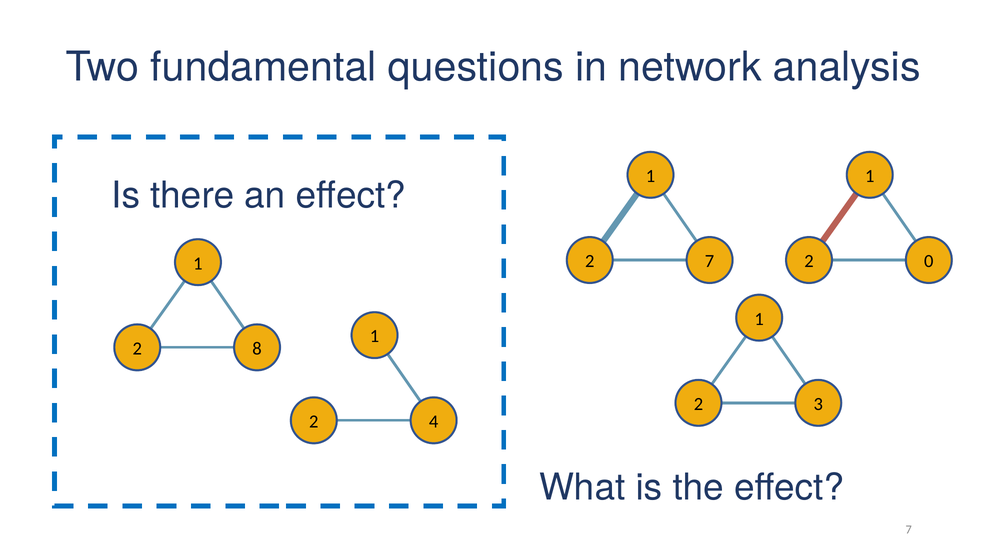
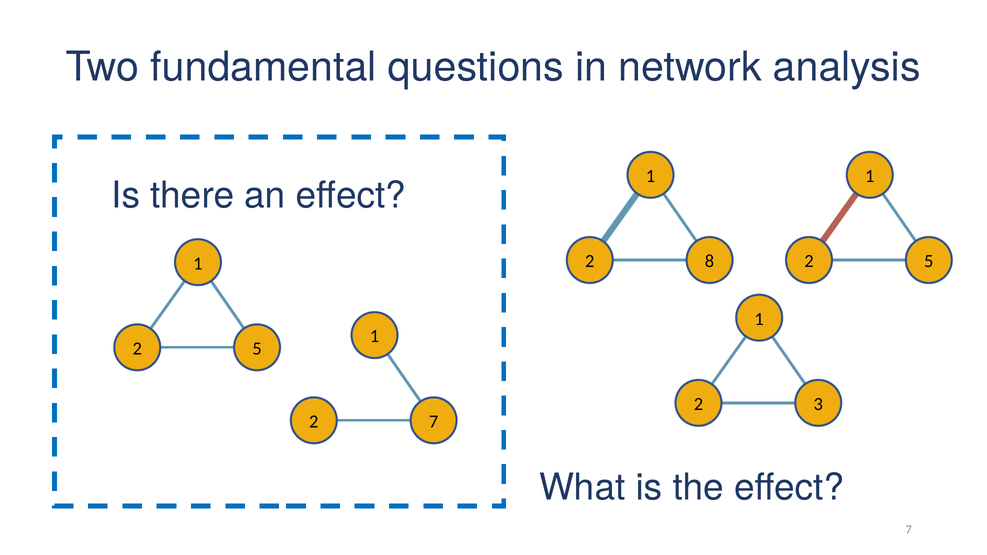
2 7: 7 -> 8
0 at (929, 261): 0 -> 5
8 at (257, 349): 8 -> 5
2 4: 4 -> 7
